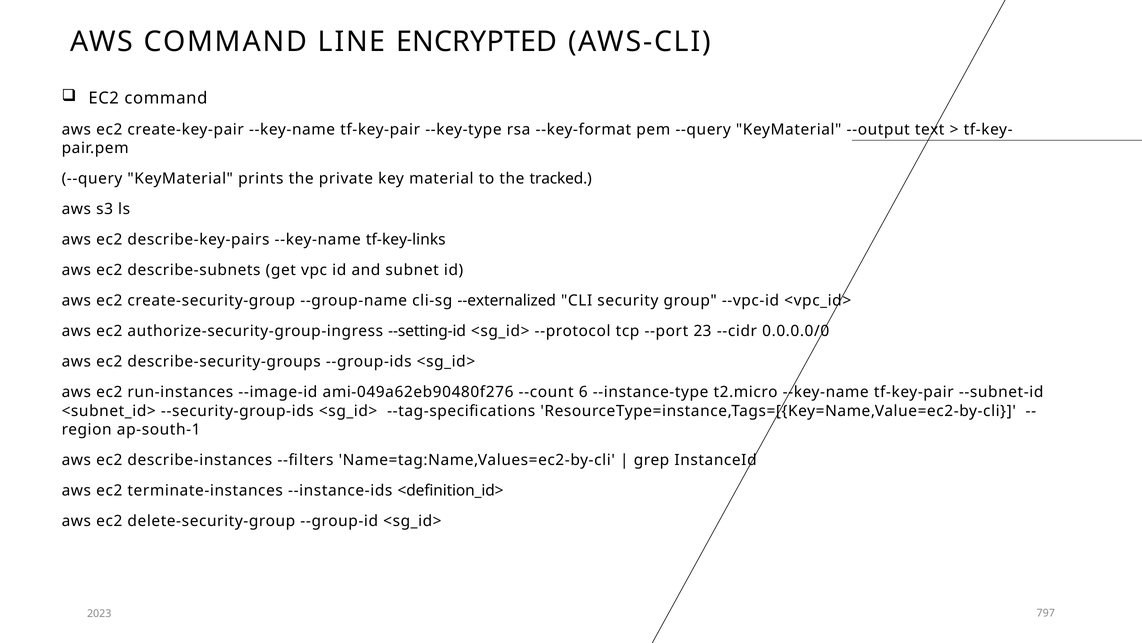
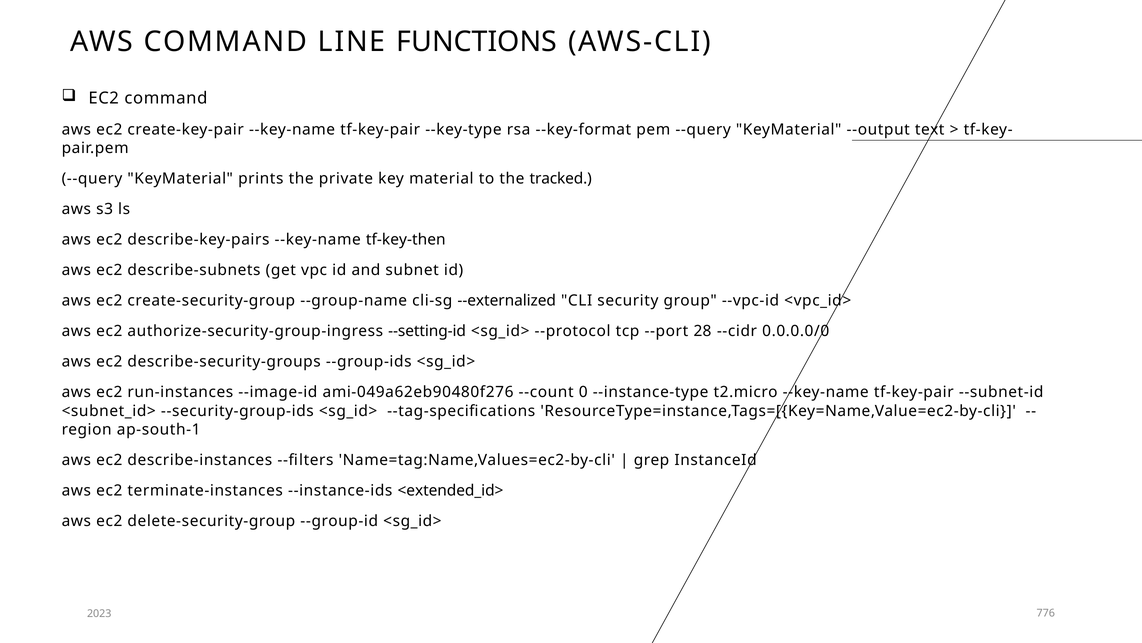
ENCRYPTED: ENCRYPTED -> FUNCTIONS
tf-key-links: tf-key-links -> tf-key-then
23: 23 -> 28
6: 6 -> 0
<definition_id>: <definition_id> -> <extended_id>
797: 797 -> 776
